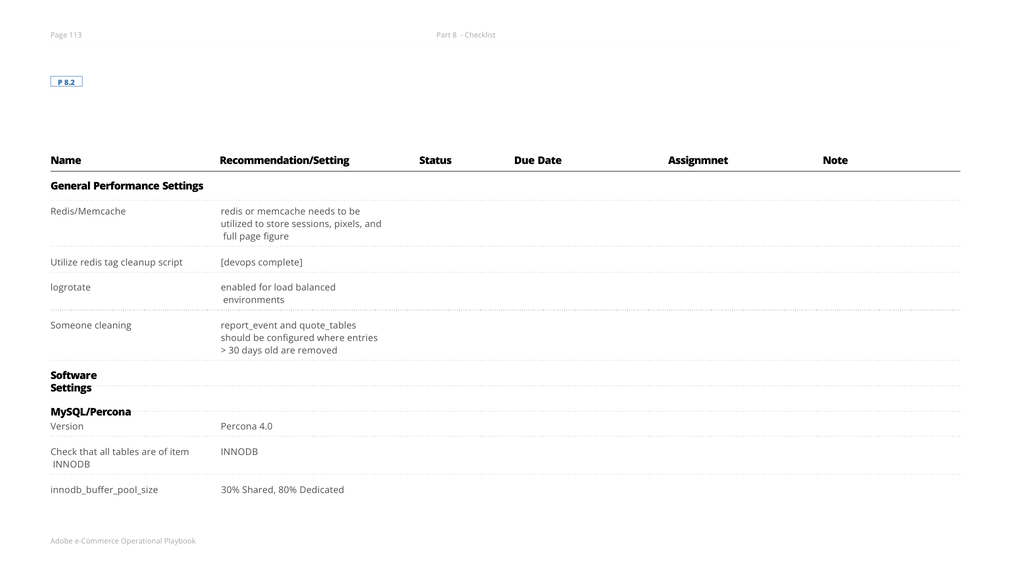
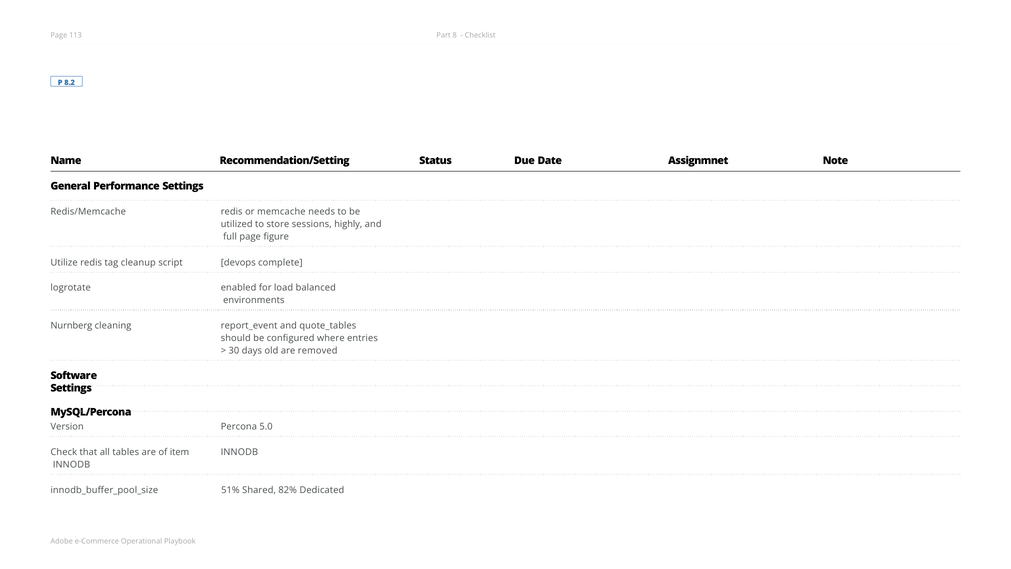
pixels: pixels -> highly
Someone: Someone -> Nurnberg
4.0: 4.0 -> 5.0
30%: 30% -> 51%
80%: 80% -> 82%
